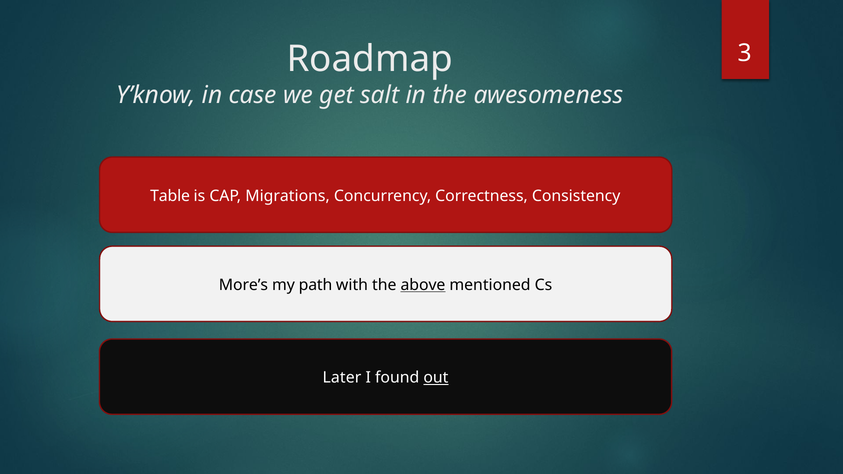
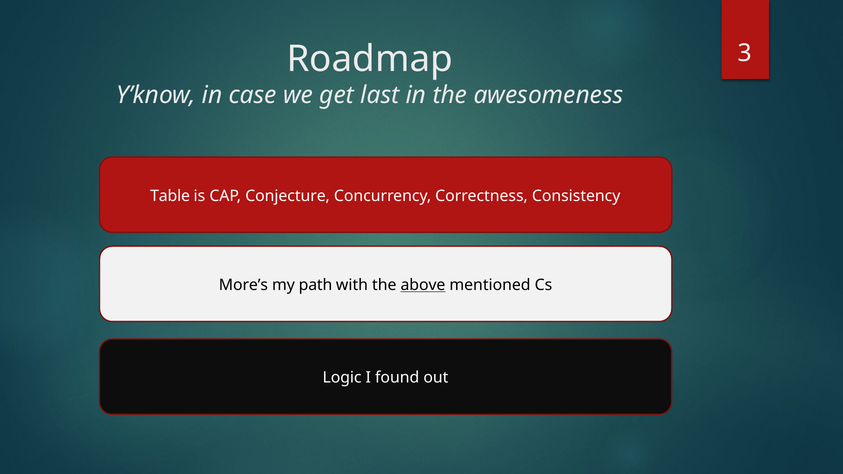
salt: salt -> last
Migrations: Migrations -> Conjecture
Later: Later -> Logic
out underline: present -> none
